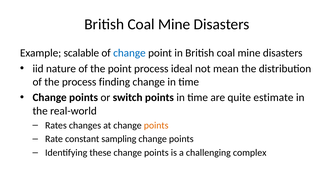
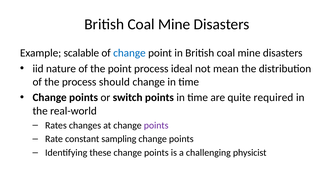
finding: finding -> should
estimate: estimate -> required
points at (156, 125) colour: orange -> purple
complex: complex -> physicist
